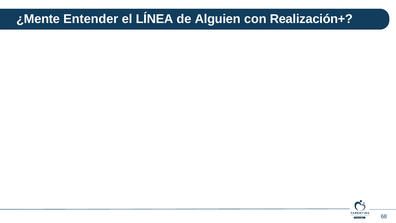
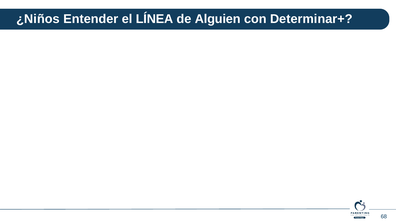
¿Mente: ¿Mente -> ¿Niños
Realización+: Realización+ -> Determinar+
